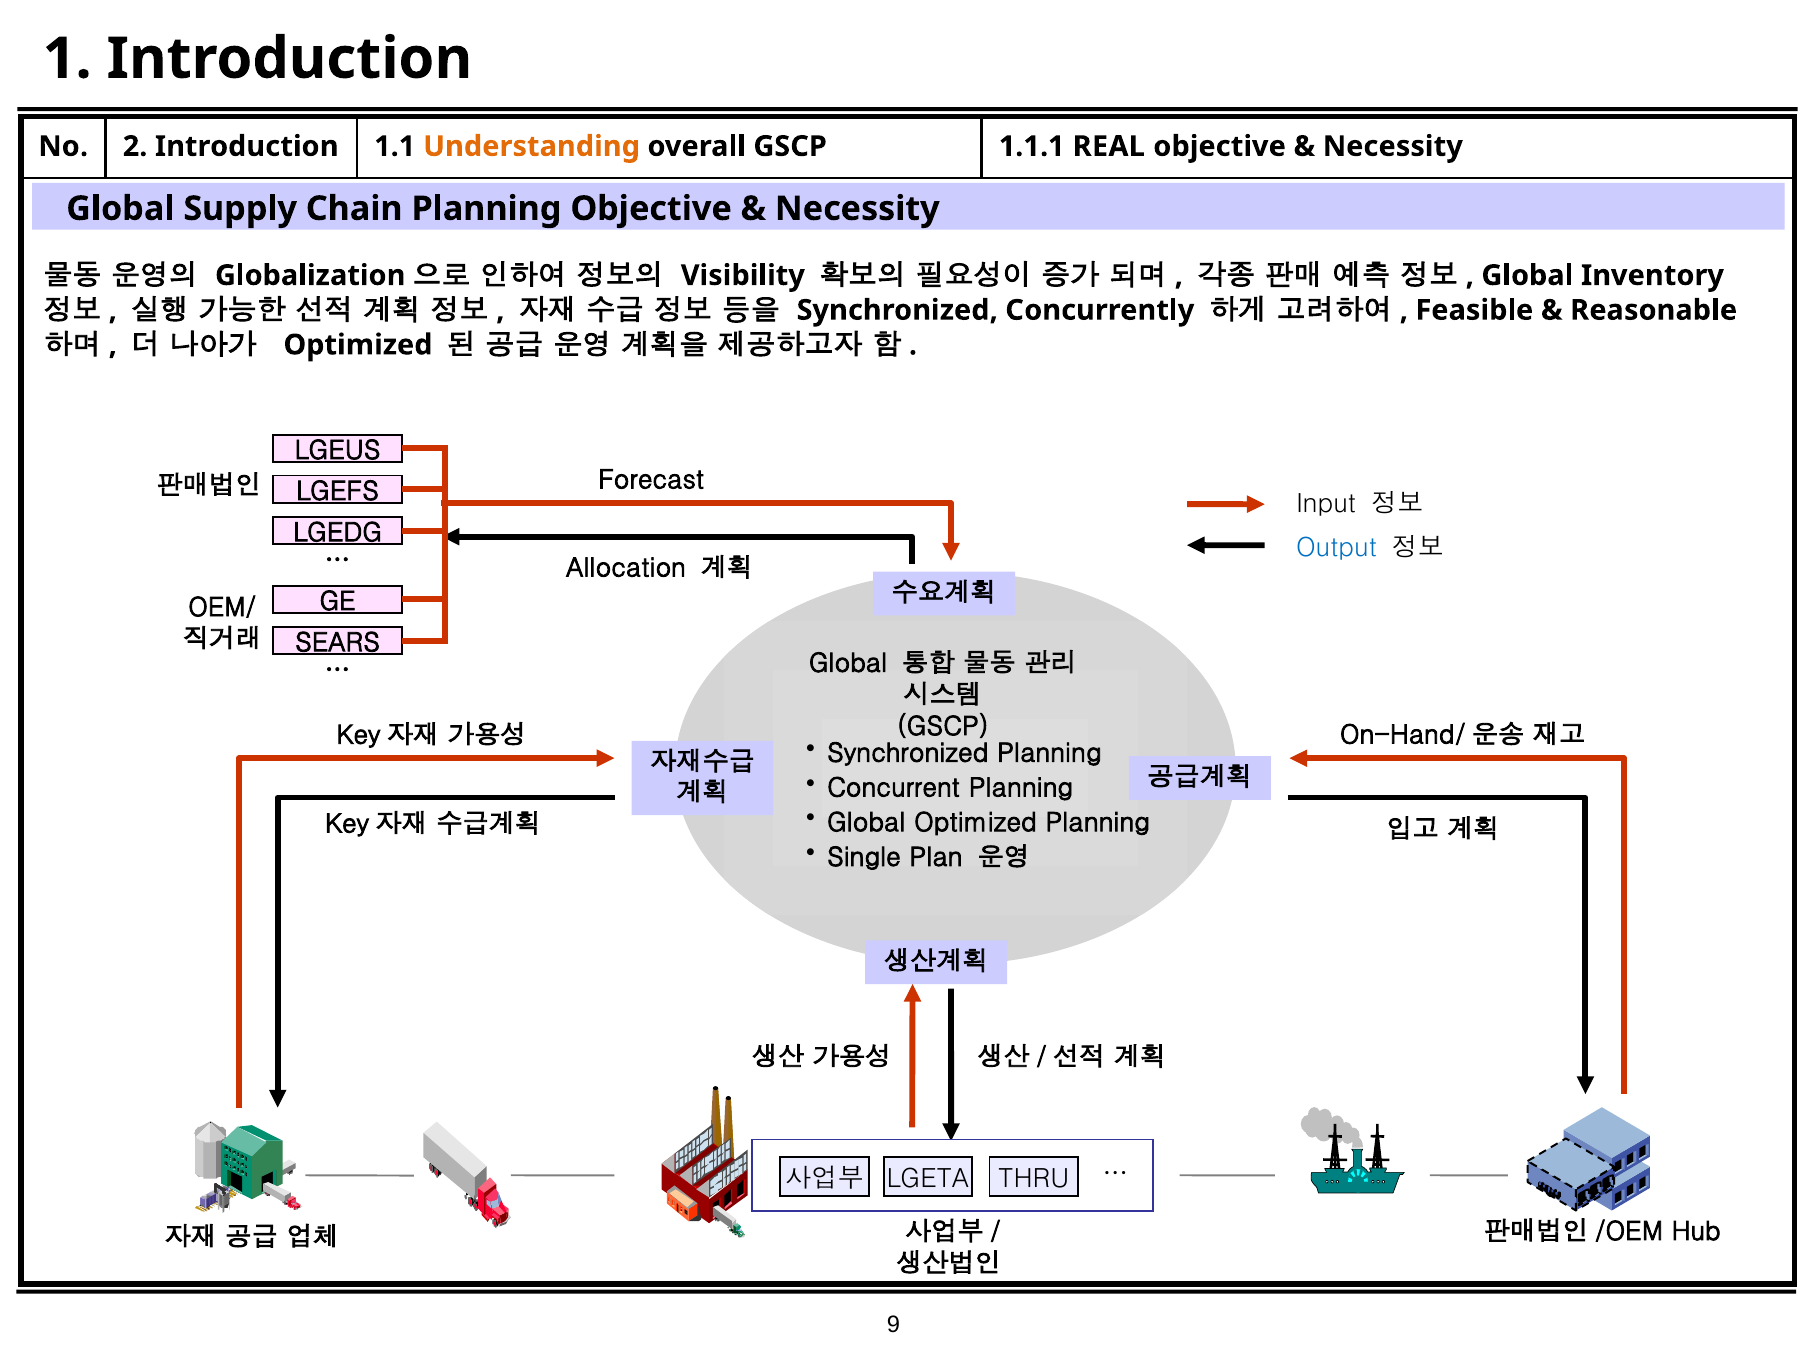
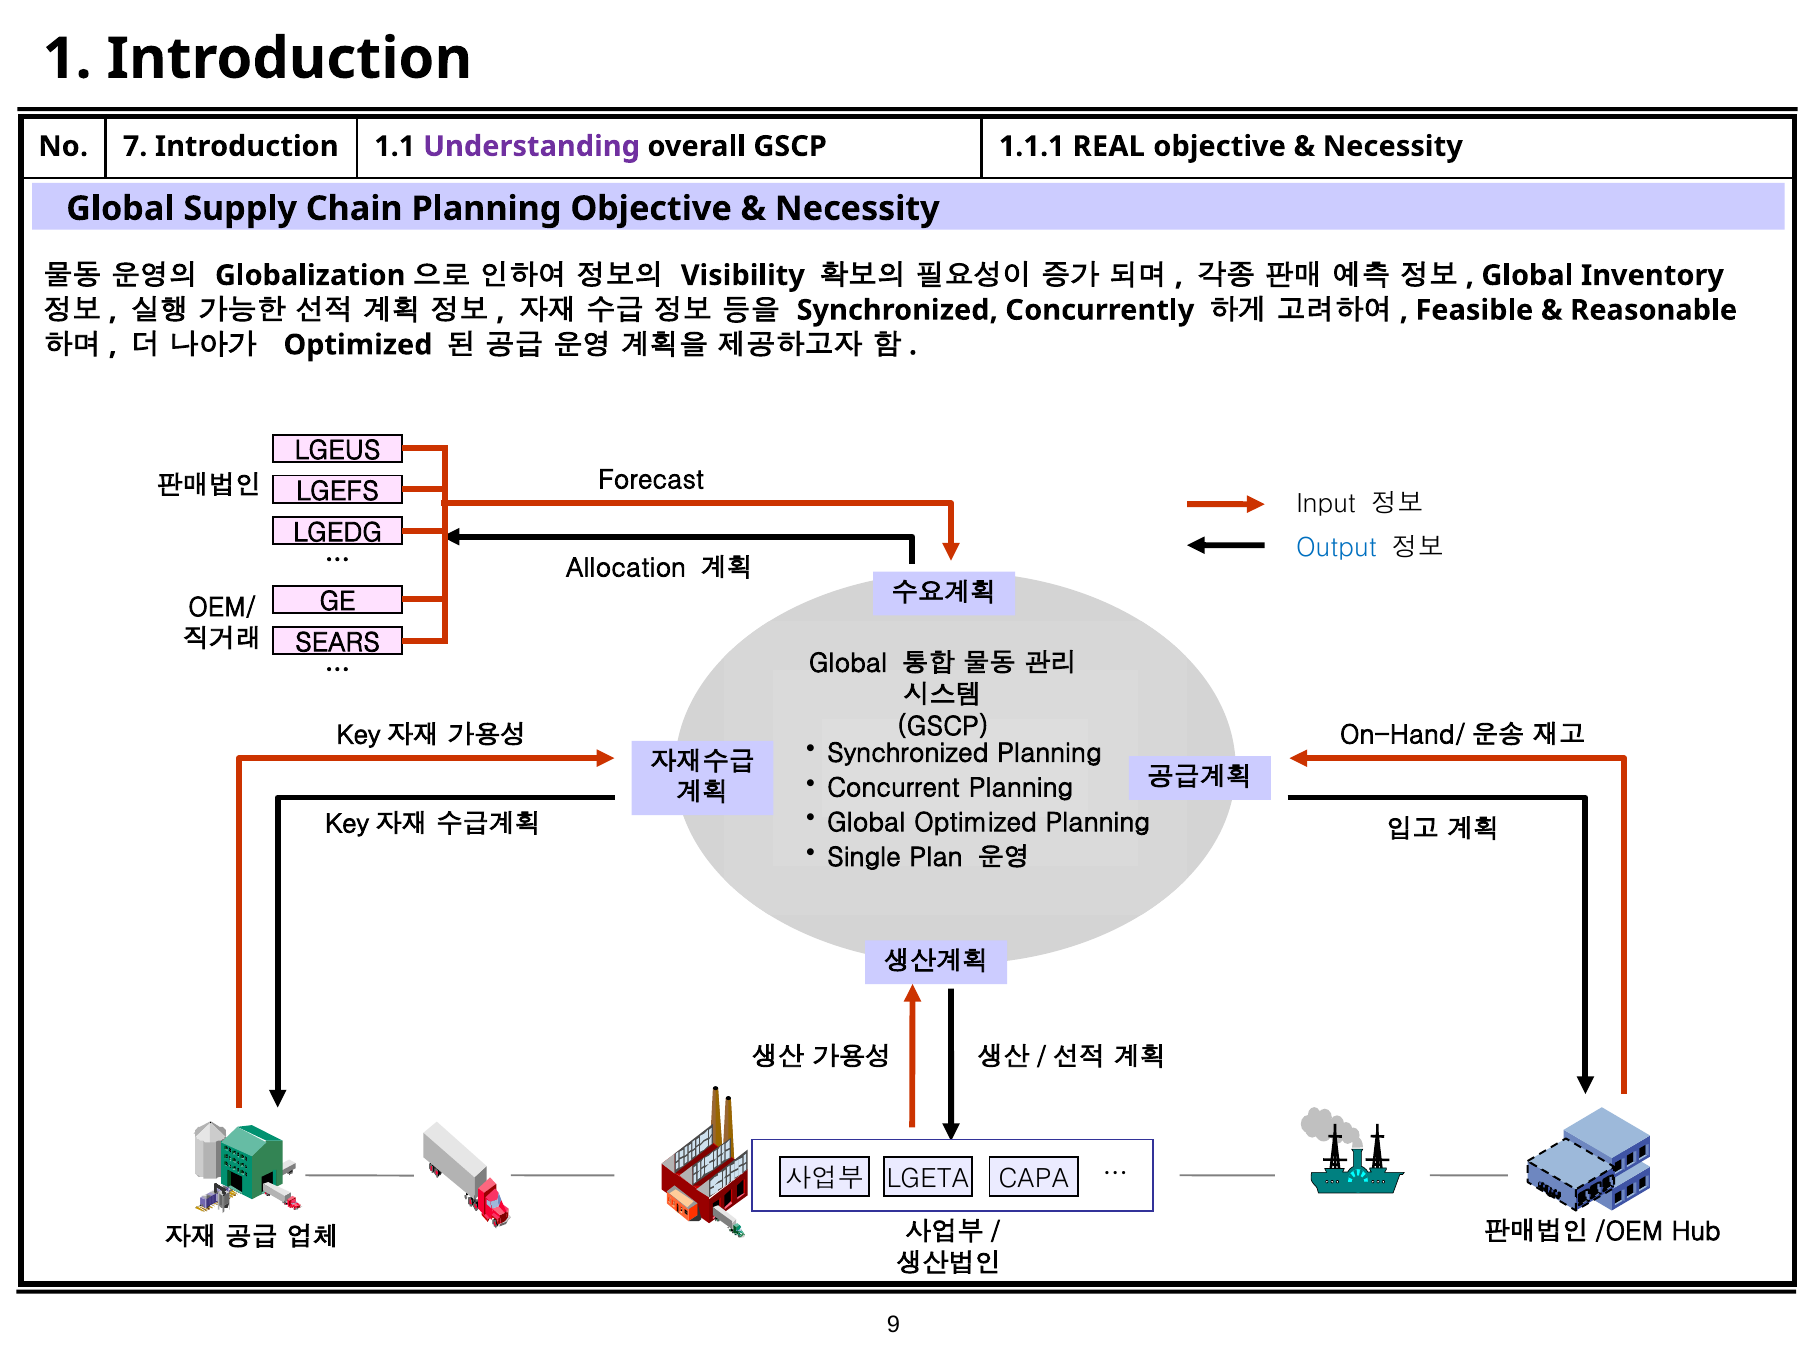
2: 2 -> 7
Understanding colour: orange -> purple
THRU: THRU -> CAPA
